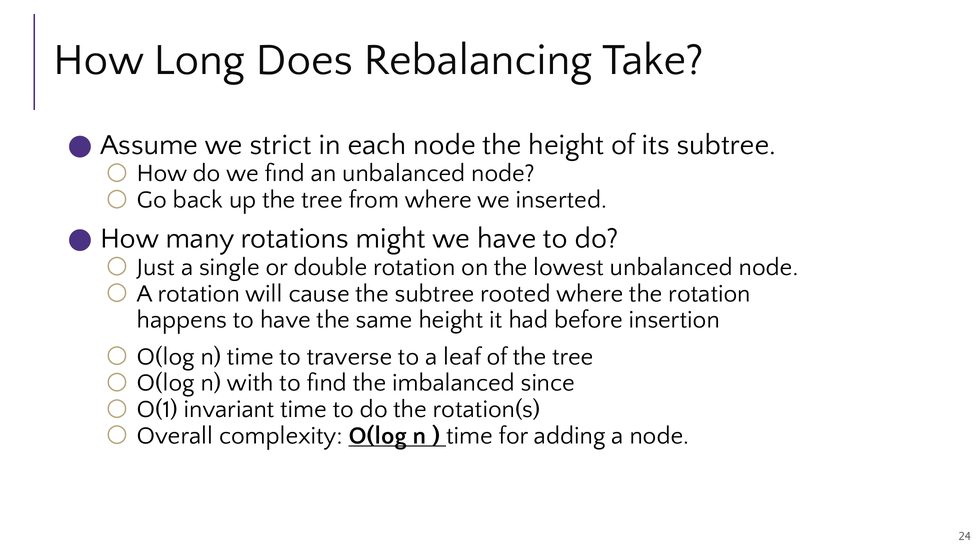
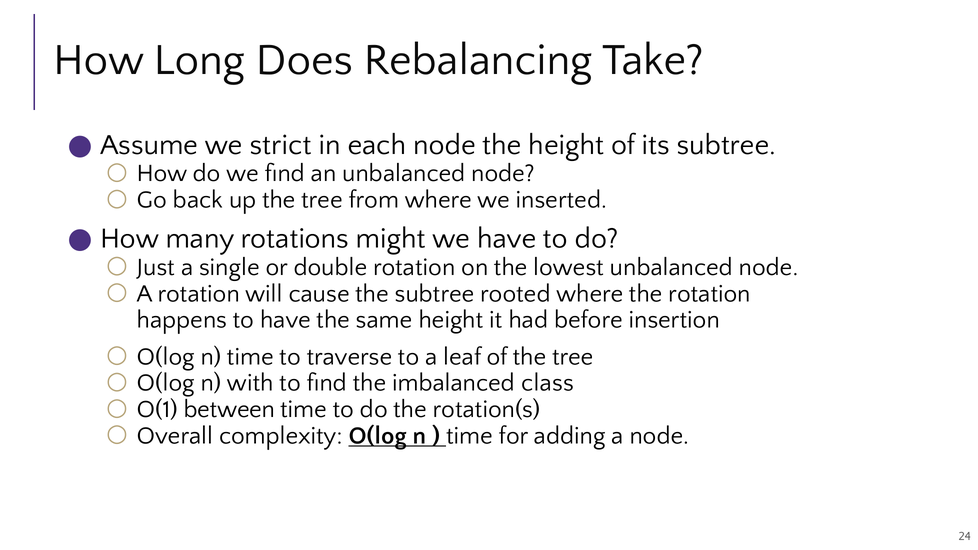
since: since -> class
invariant: invariant -> between
